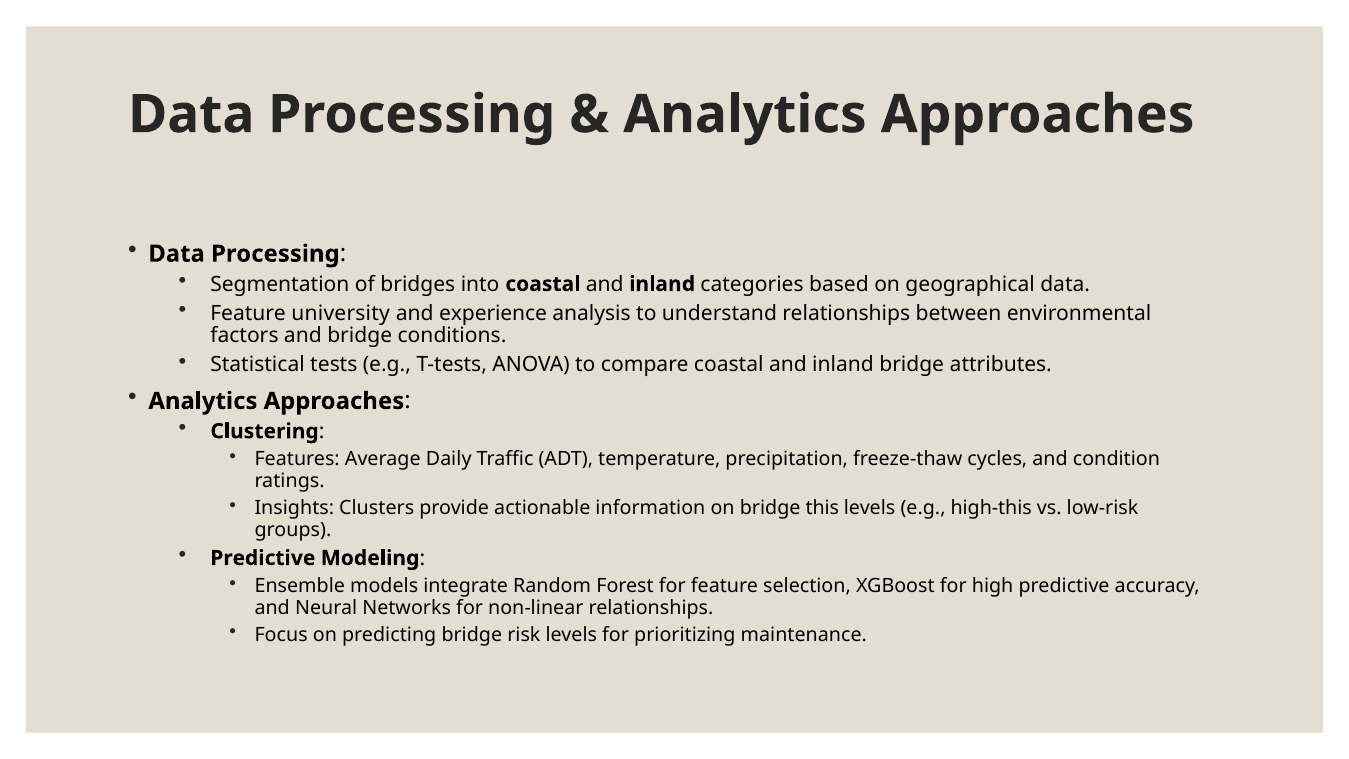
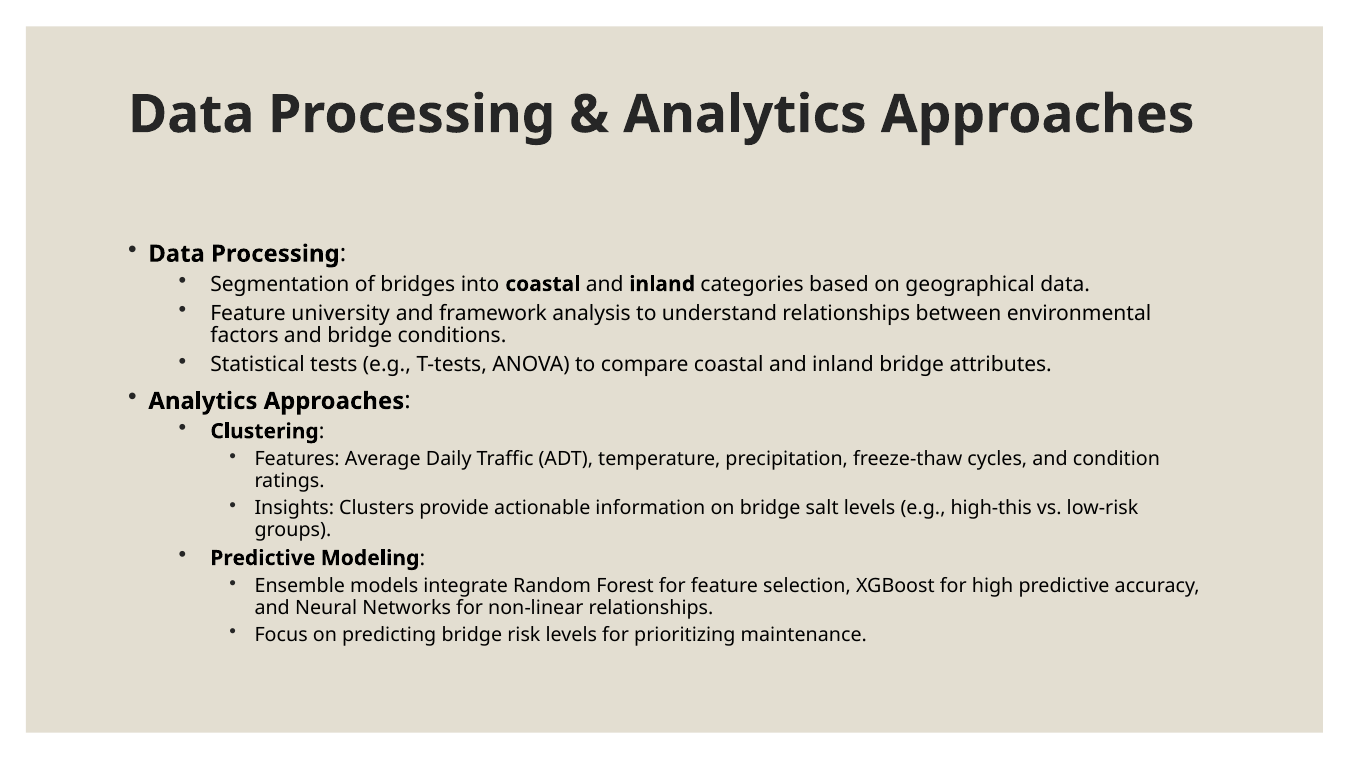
experience: experience -> framework
this: this -> salt
